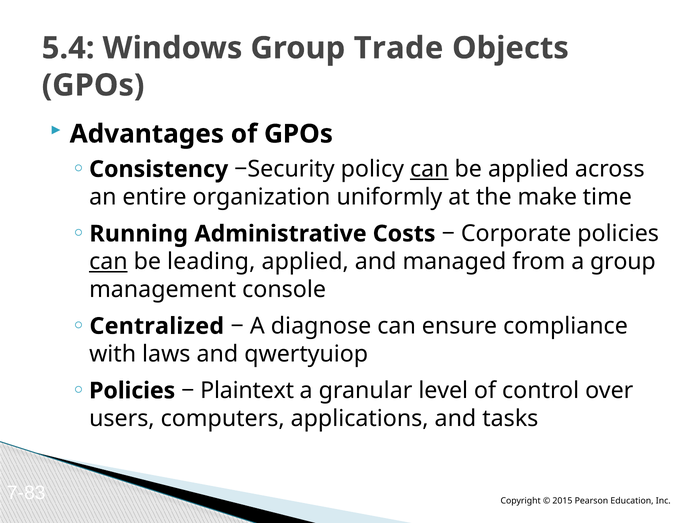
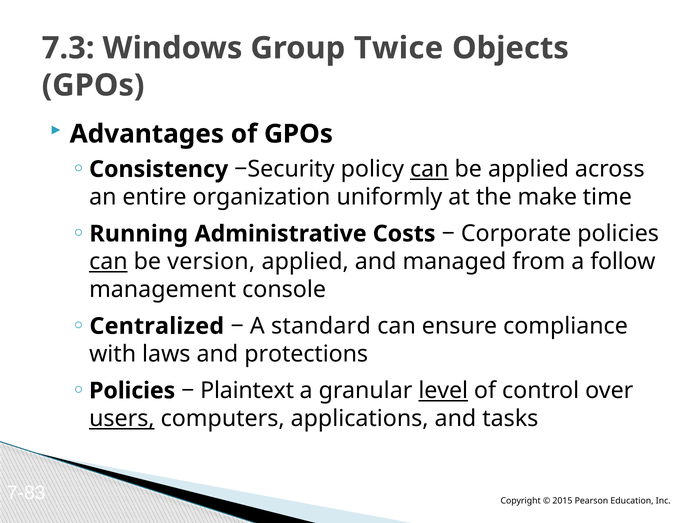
5.4: 5.4 -> 7.3
Trade: Trade -> Twice
leading: leading -> version
a group: group -> follow
diagnose: diagnose -> standard
qwertyuiop: qwertyuiop -> protections
level underline: none -> present
users underline: none -> present
